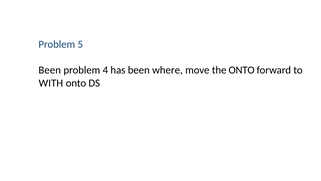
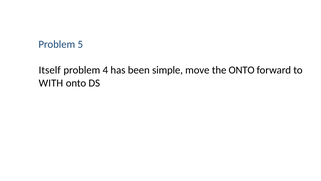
Been at (50, 70): Been -> Itself
where: where -> simple
